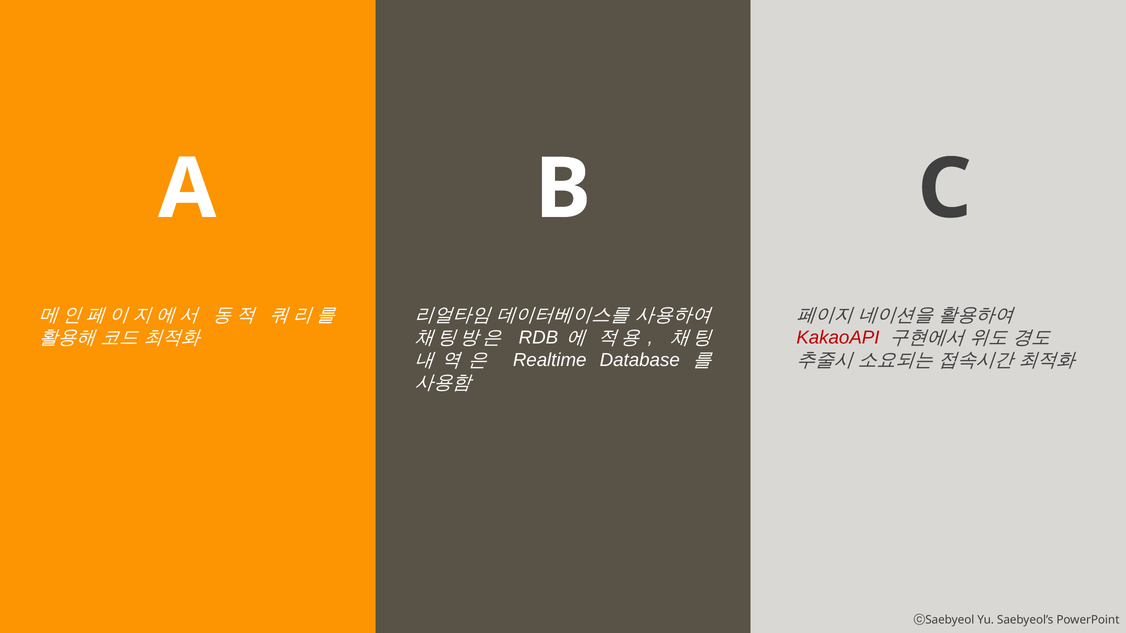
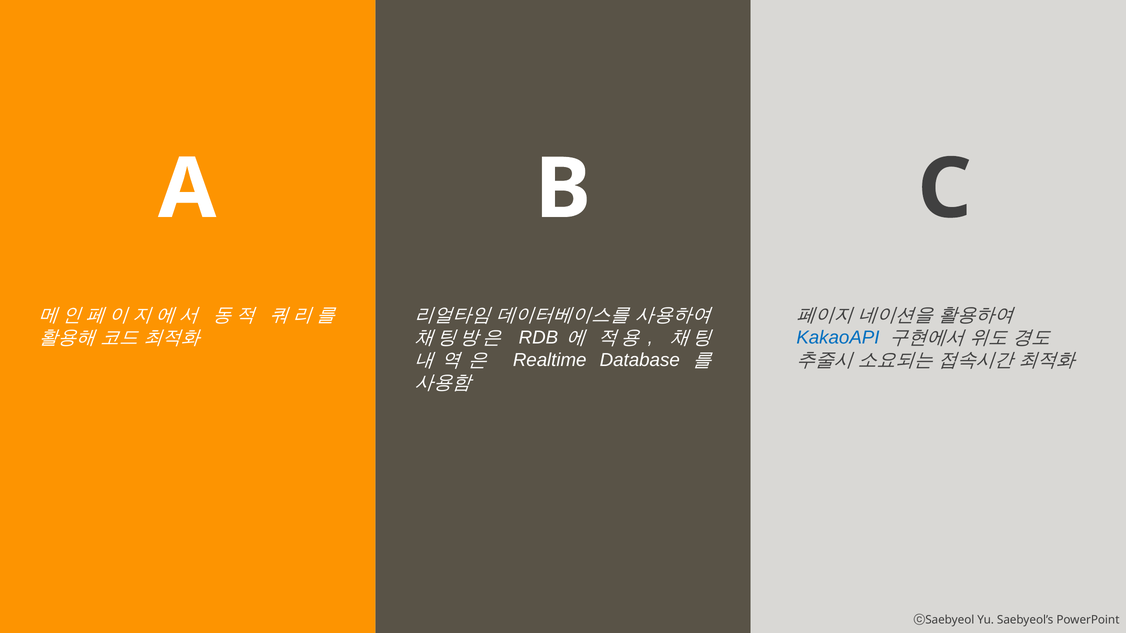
KakaoAPI colour: red -> blue
